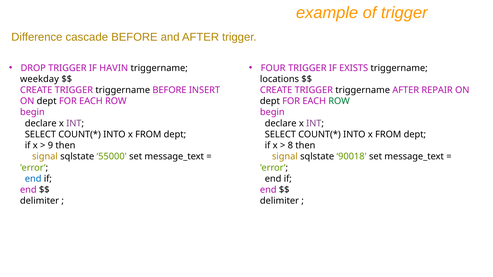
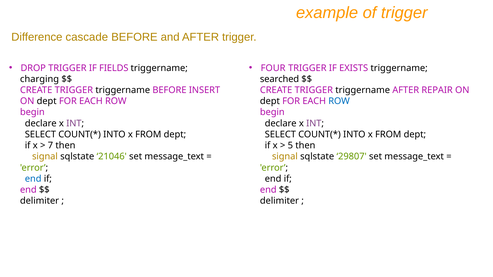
HAVIN: HAVIN -> FIELDS
weekday: weekday -> charging
locations: locations -> searched
ROW at (339, 101) colour: green -> blue
9: 9 -> 7
8: 8 -> 5
55000: 55000 -> 21046
90018: 90018 -> 29807
